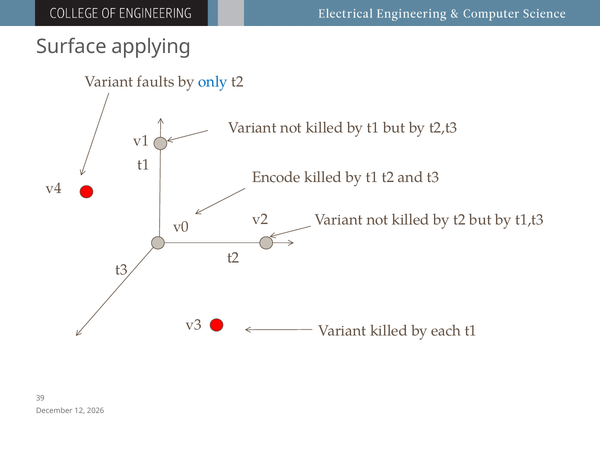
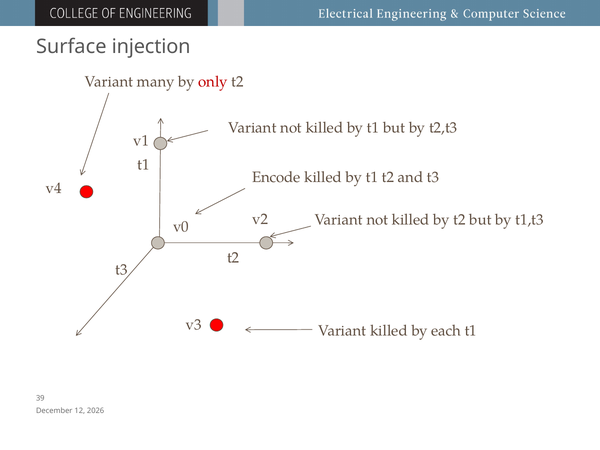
applying: applying -> injection
faults: faults -> many
only colour: blue -> red
